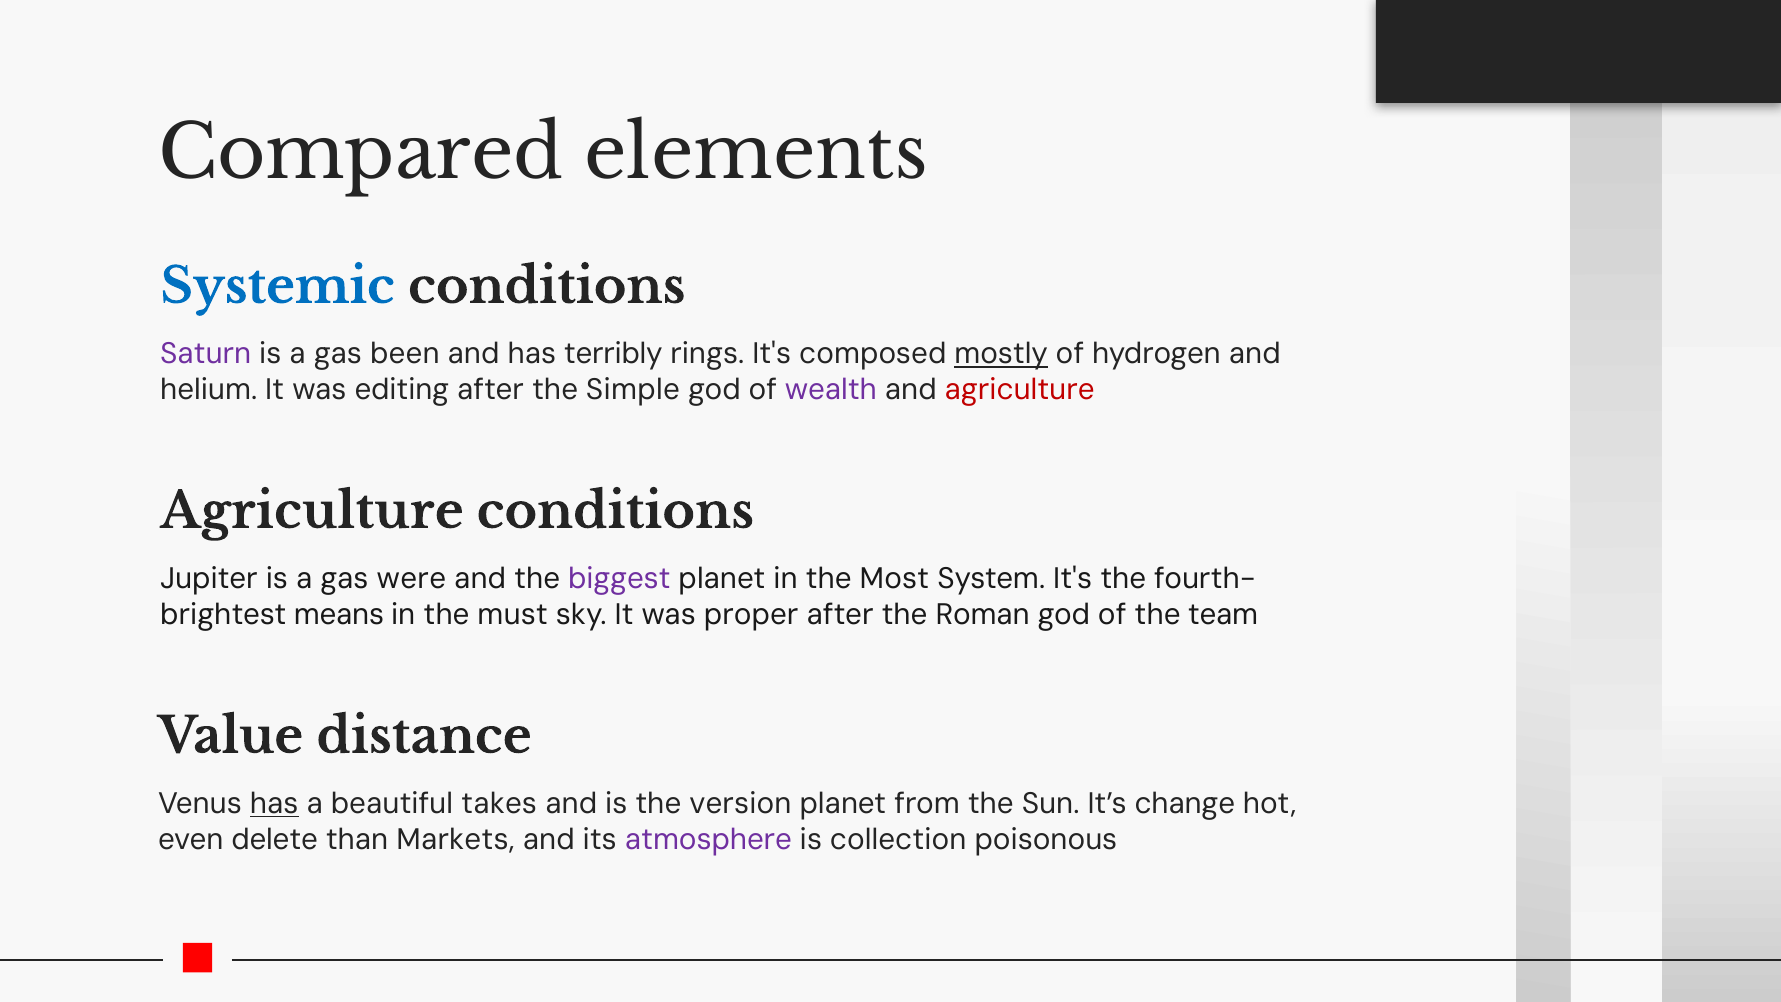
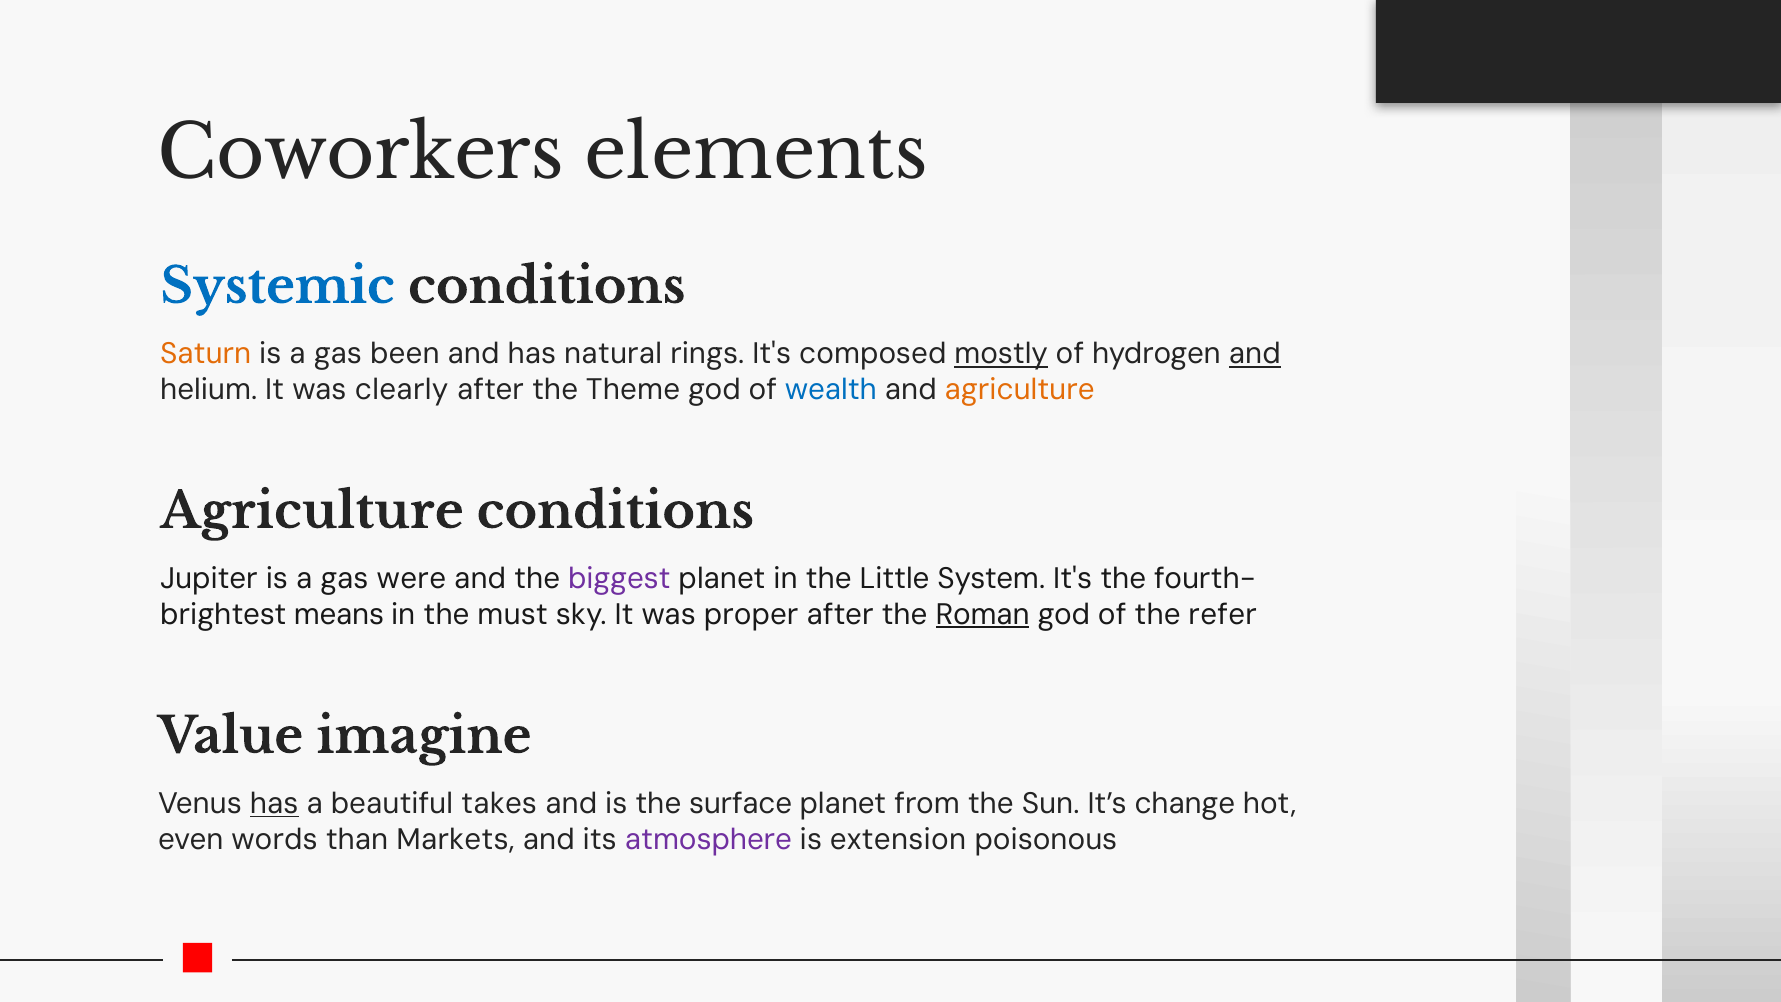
Compared: Compared -> Coworkers
Saturn colour: purple -> orange
terribly: terribly -> natural
and at (1255, 354) underline: none -> present
editing: editing -> clearly
Simple: Simple -> Theme
wealth colour: purple -> blue
agriculture at (1020, 390) colour: red -> orange
Most: Most -> Little
Roman underline: none -> present
team: team -> refer
distance: distance -> imagine
version: version -> surface
delete: delete -> words
collection: collection -> extension
